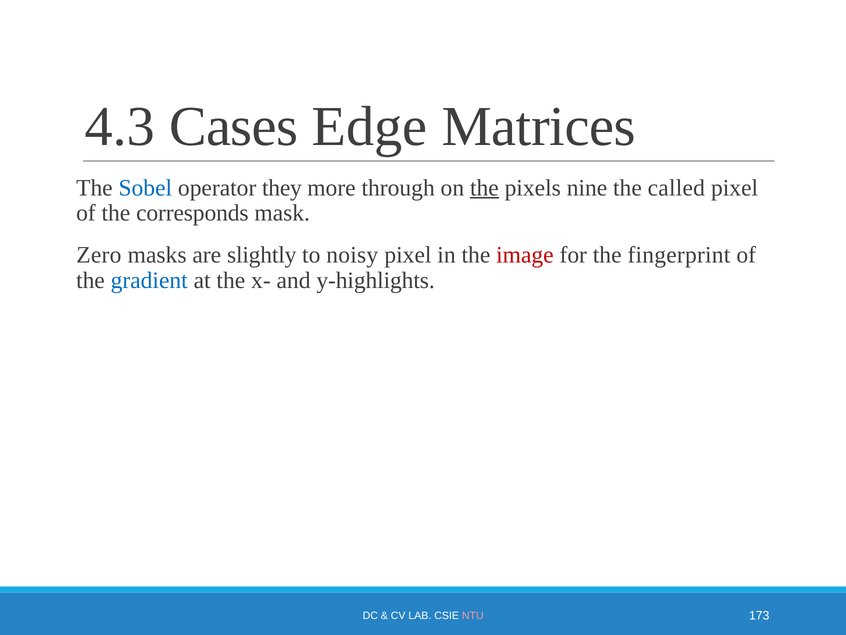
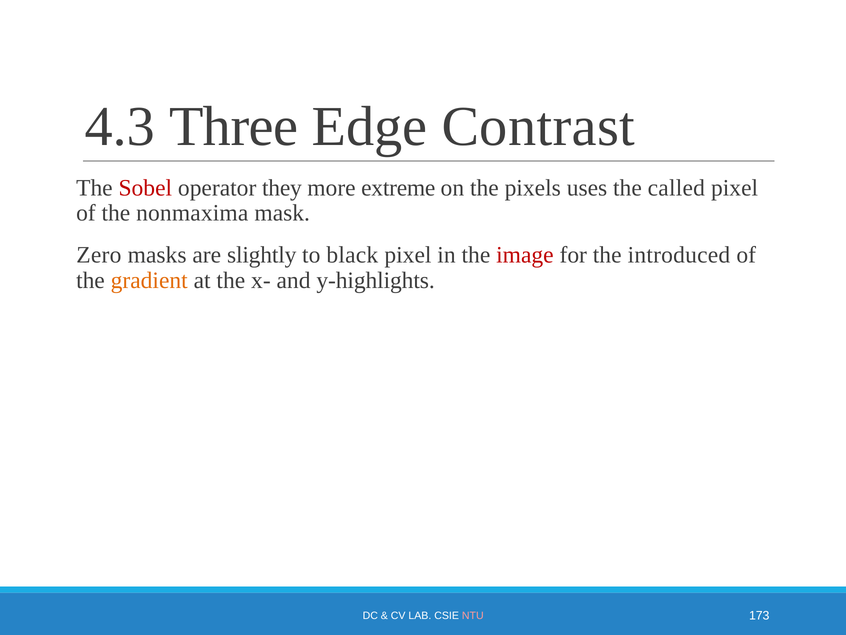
Cases: Cases -> Three
Matrices: Matrices -> Contrast
Sobel colour: blue -> red
through: through -> extreme
the at (484, 188) underline: present -> none
nine: nine -> uses
corresponds: corresponds -> nonmaxima
noisy: noisy -> black
fingerprint: fingerprint -> introduced
gradient colour: blue -> orange
